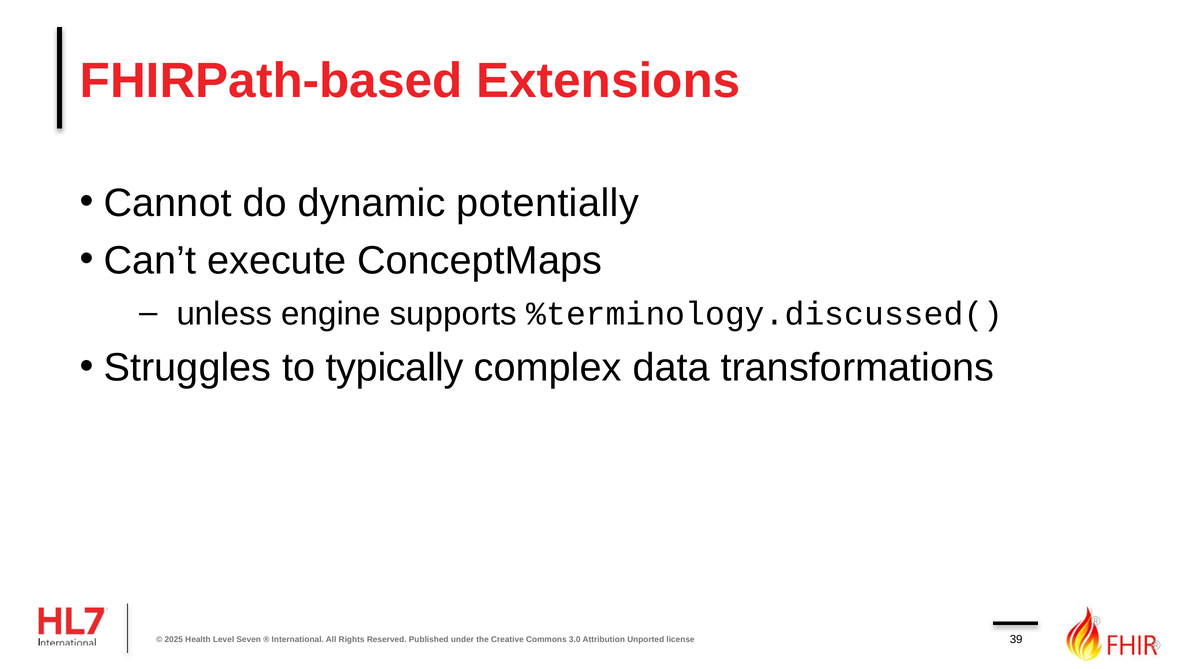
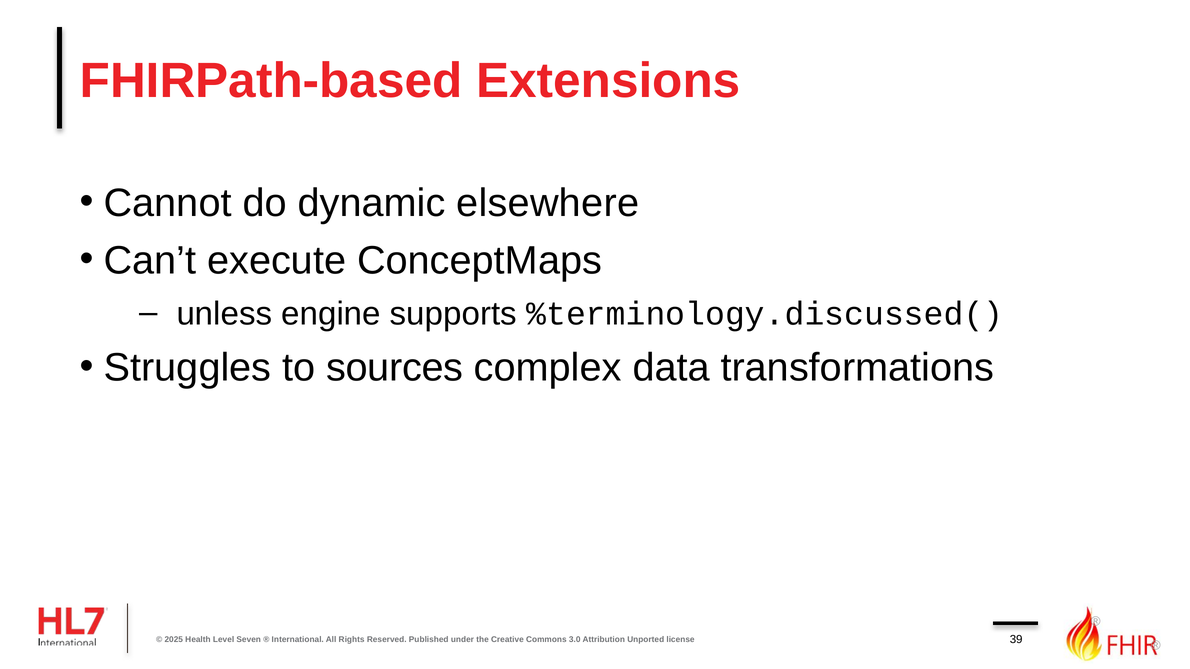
potentially: potentially -> elsewhere
typically: typically -> sources
